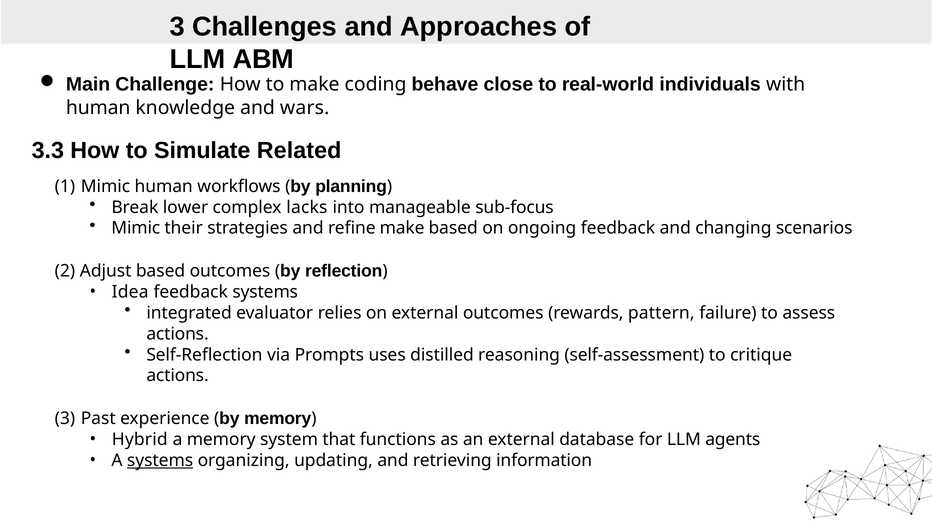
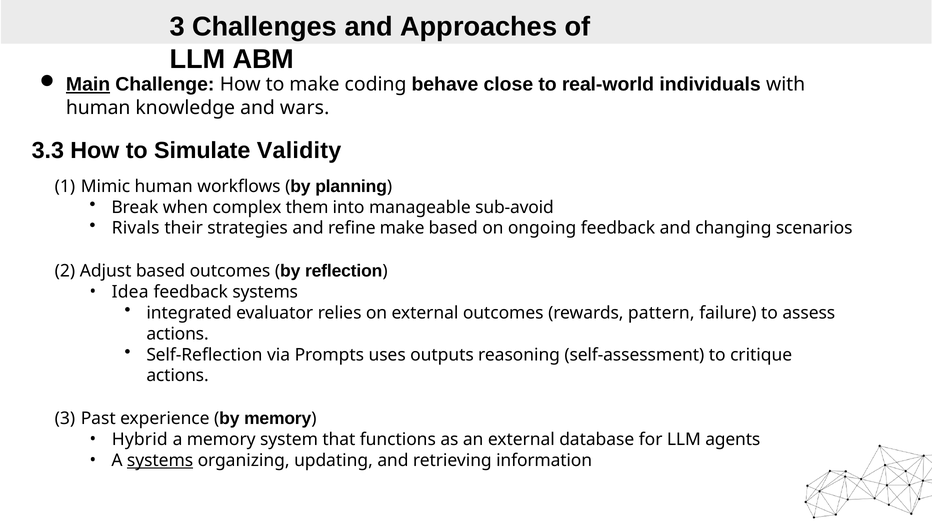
Main underline: none -> present
Related: Related -> Validity
lower: lower -> when
lacks: lacks -> them
sub-focus: sub-focus -> sub-avoid
Mimic at (136, 228): Mimic -> Rivals
distilled: distilled -> outputs
